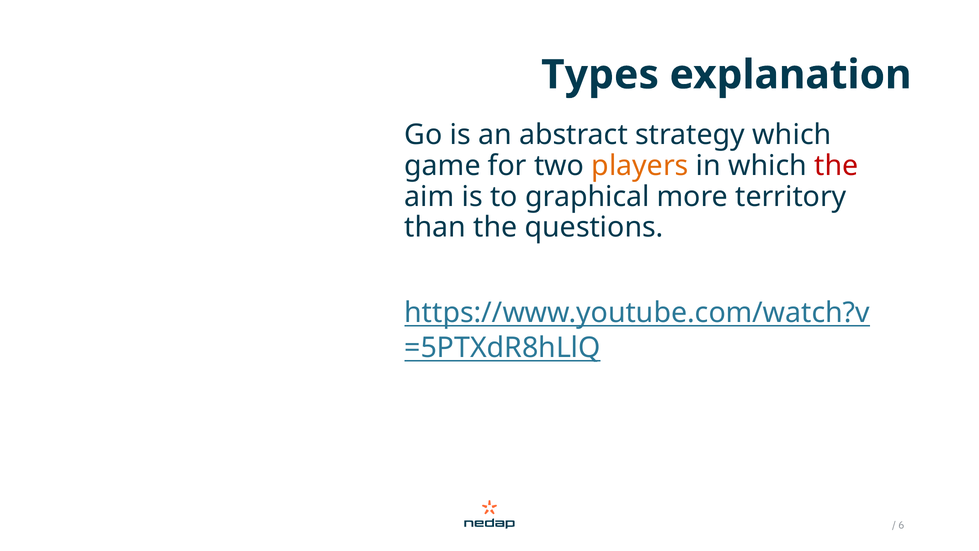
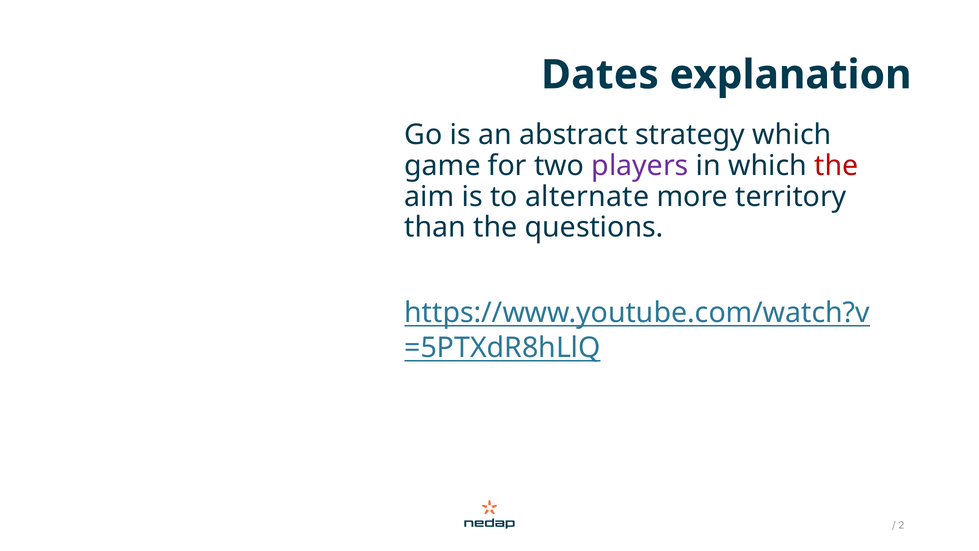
Types: Types -> Dates
players colour: orange -> purple
graphical: graphical -> alternate
6: 6 -> 2
